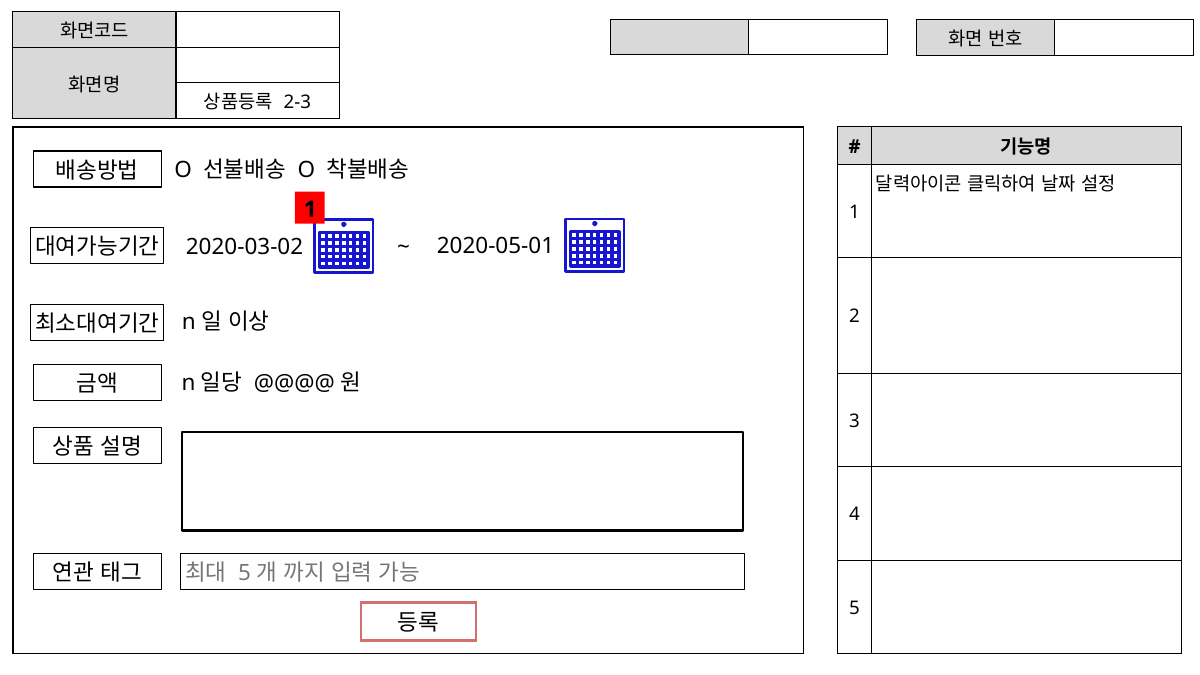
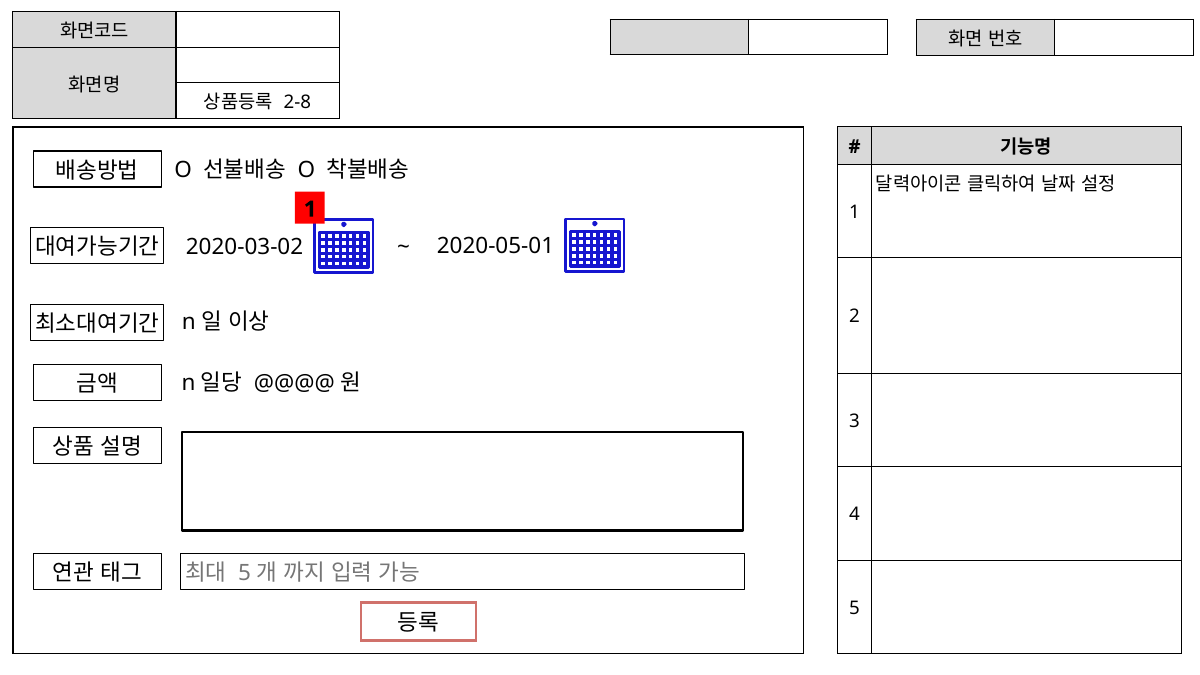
2-3: 2-3 -> 2-8
